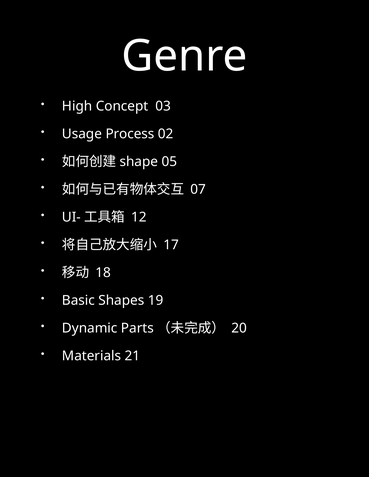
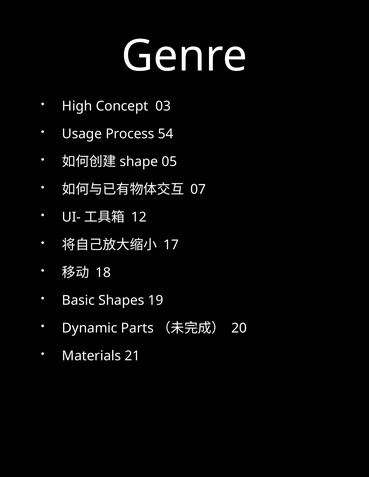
02: 02 -> 54
